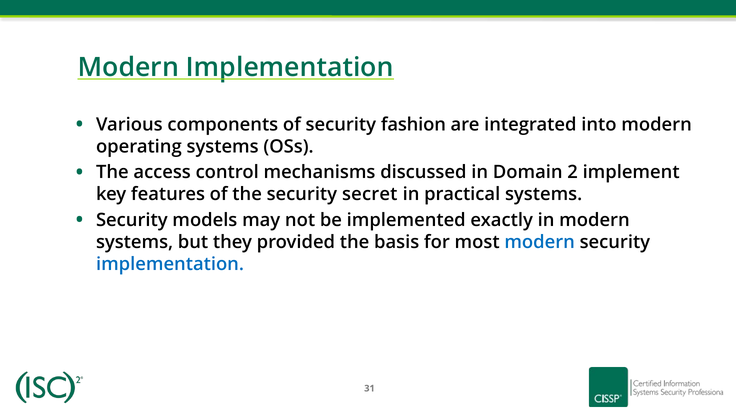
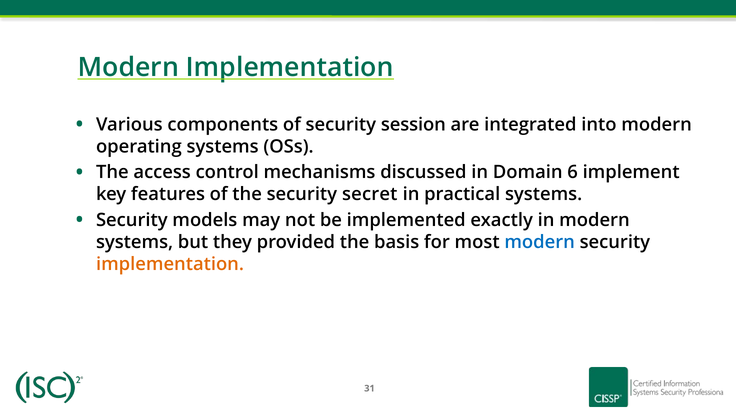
fashion: fashion -> session
2: 2 -> 6
implementation at (170, 264) colour: blue -> orange
